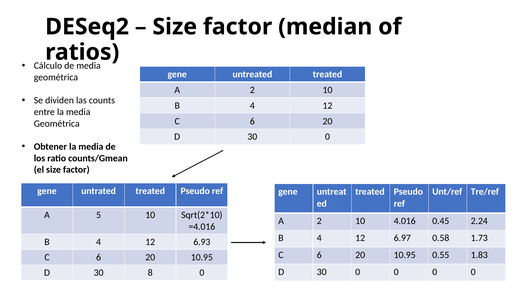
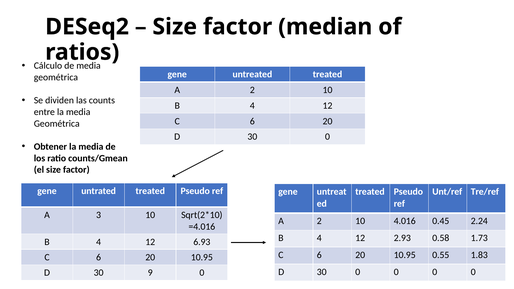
5: 5 -> 3
6.97: 6.97 -> 2.93
8: 8 -> 9
